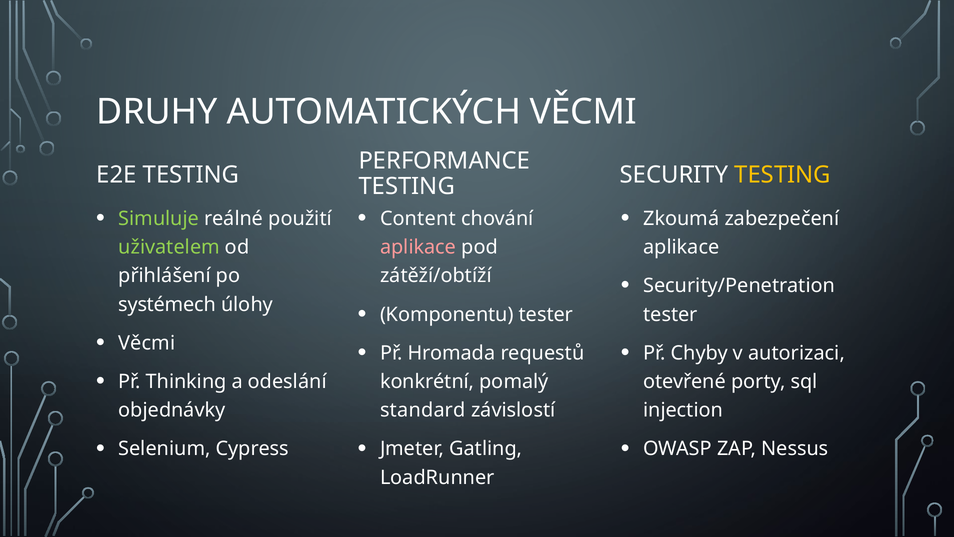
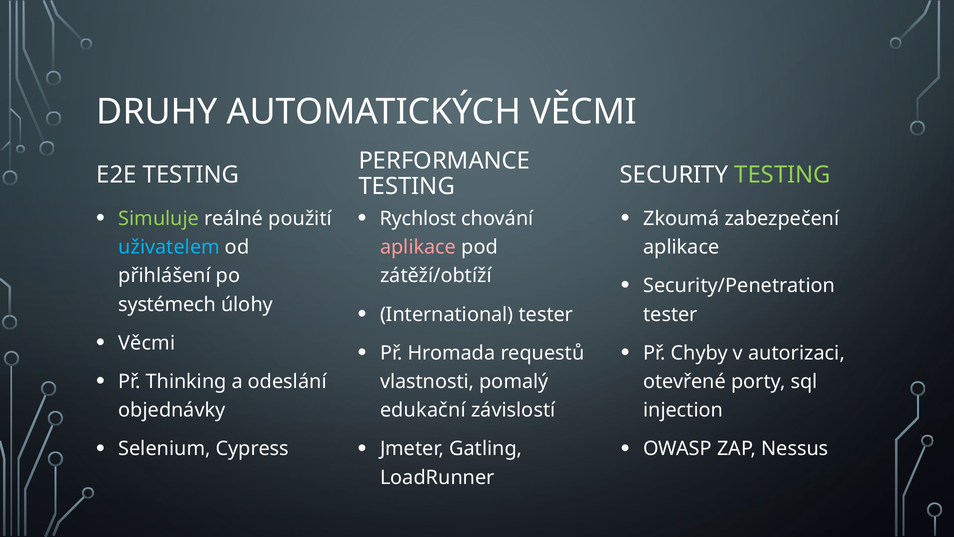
TESTING at (783, 175) colour: yellow -> light green
Content: Content -> Rychlost
uživatelem colour: light green -> light blue
Komponentu: Komponentu -> International
konkrétní: konkrétní -> vlastnosti
standard: standard -> edukační
